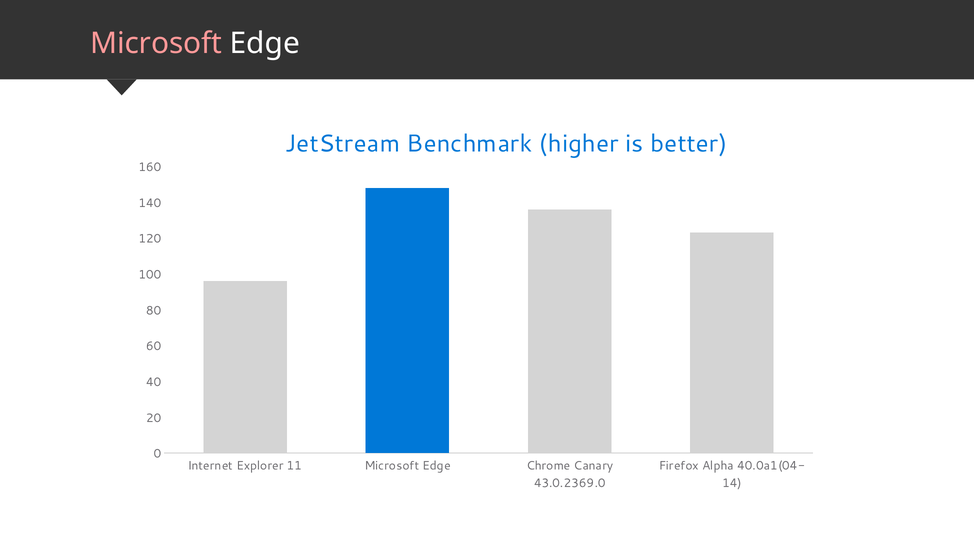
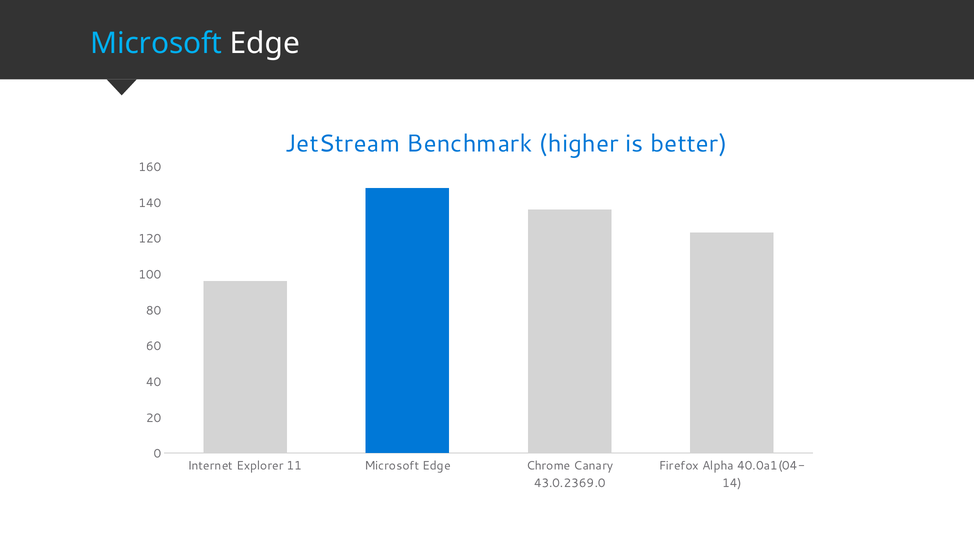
Microsoft at (156, 43) colour: pink -> light blue
